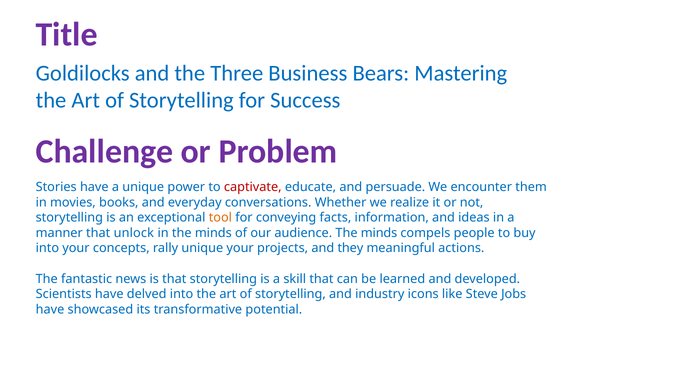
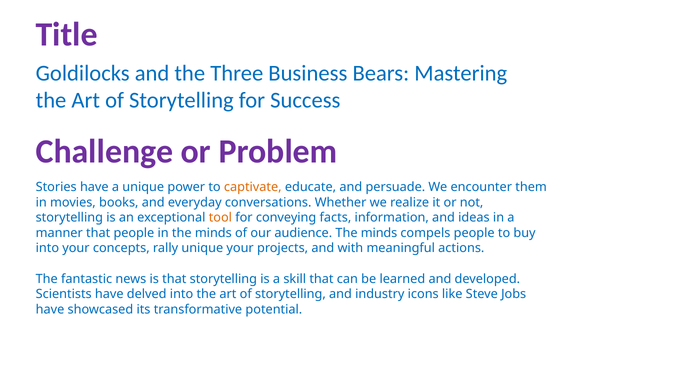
captivate colour: red -> orange
that unlock: unlock -> people
they: they -> with
